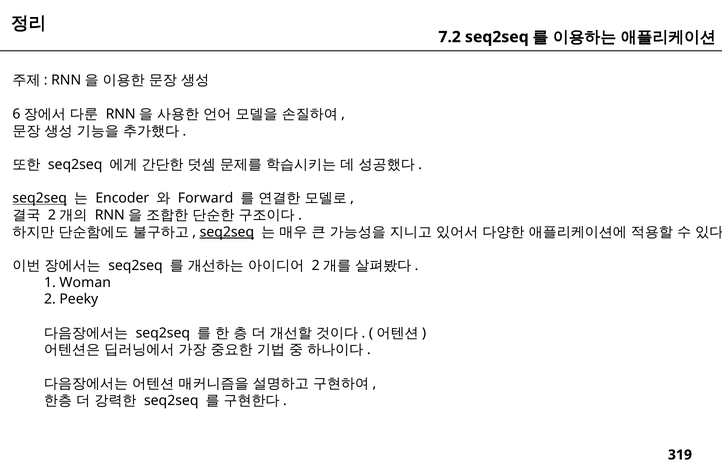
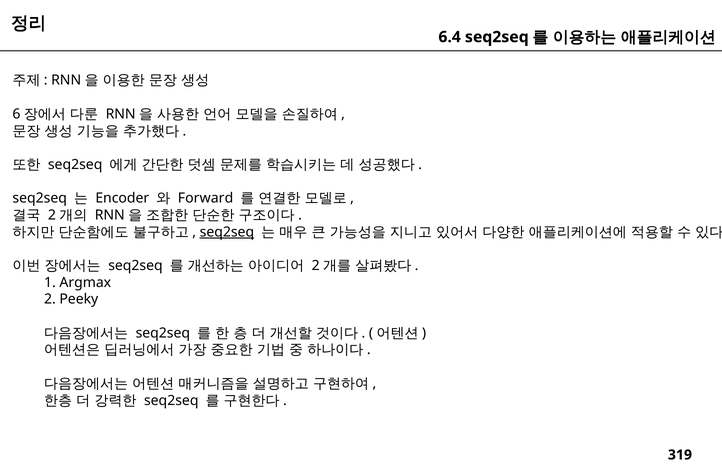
7.2: 7.2 -> 6.4
seq2seq at (40, 198) underline: present -> none
Woman: Woman -> Argmax
